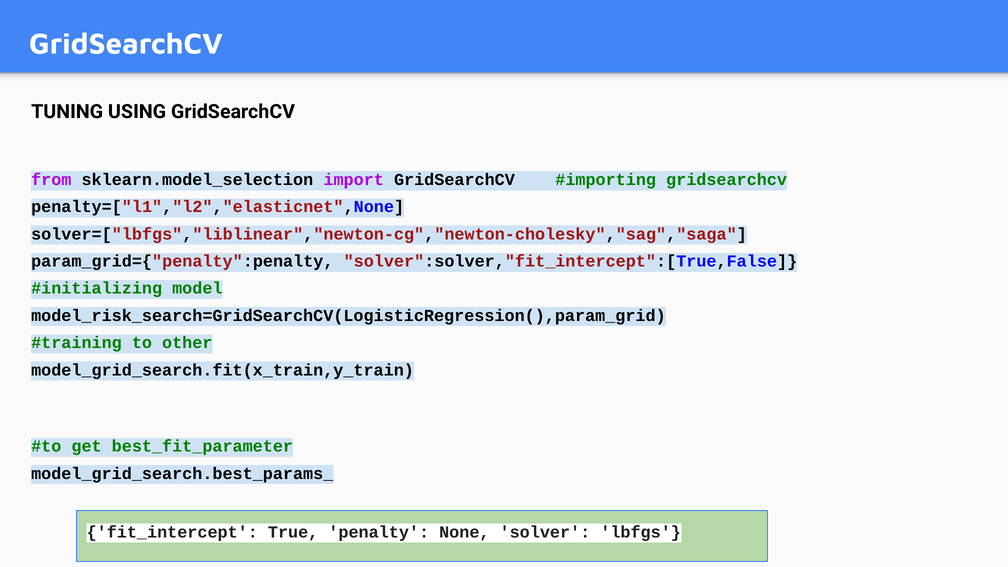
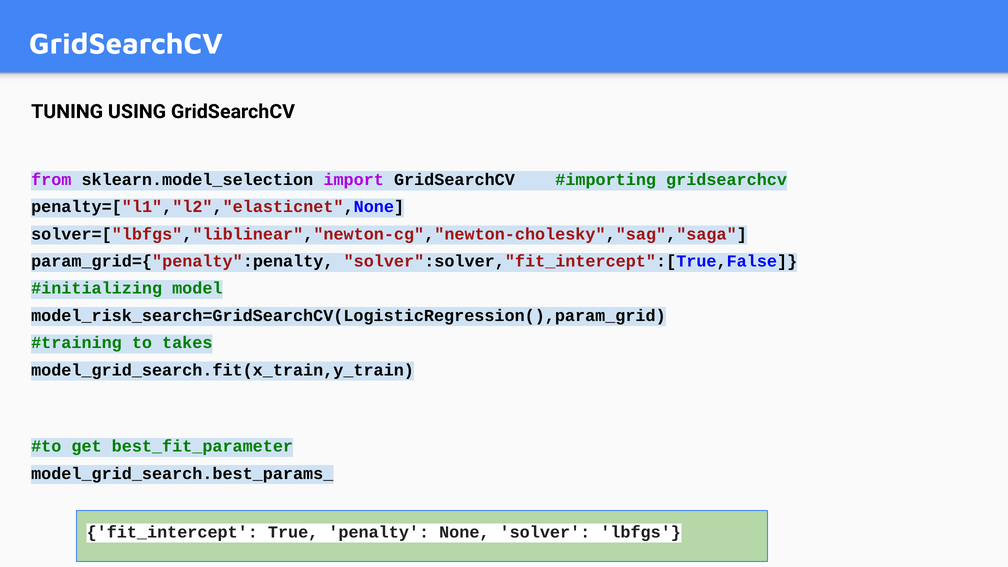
other: other -> takes
